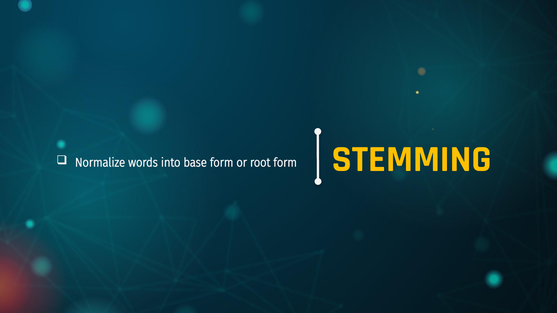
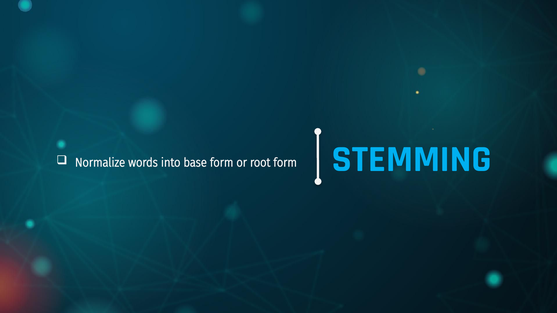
STEMMING colour: yellow -> light blue
